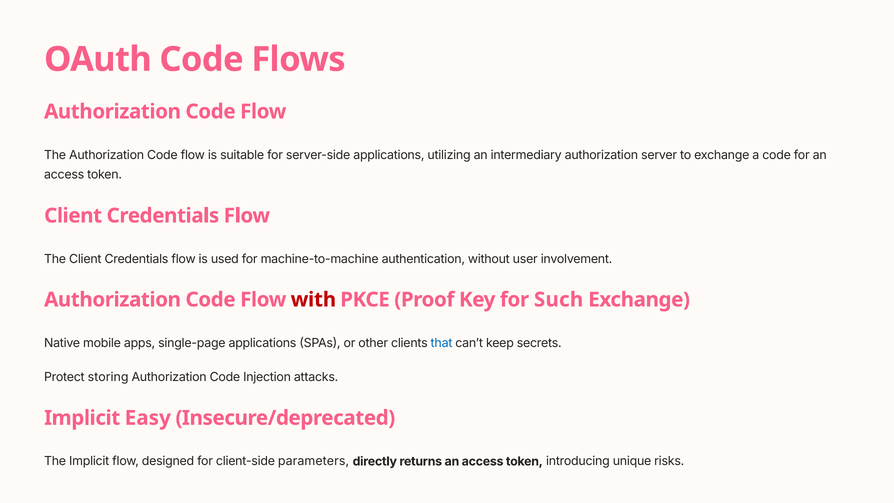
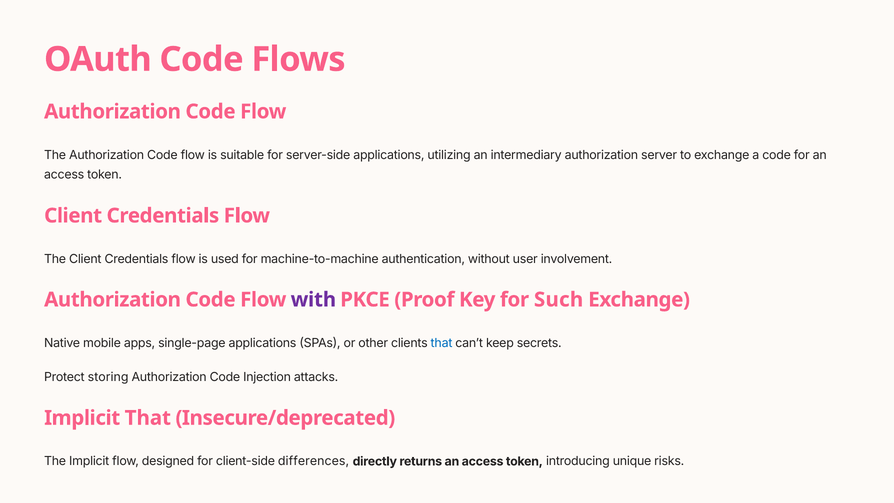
with colour: red -> purple
Implicit Easy: Easy -> That
parameters: parameters -> differences
